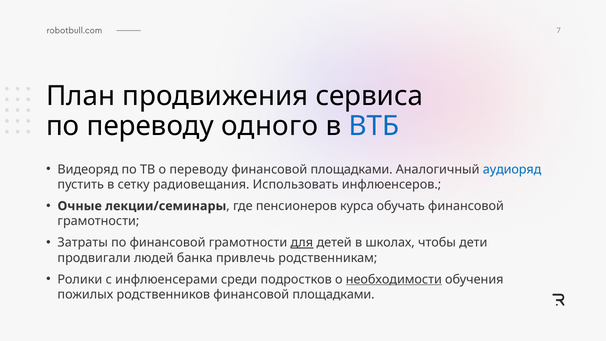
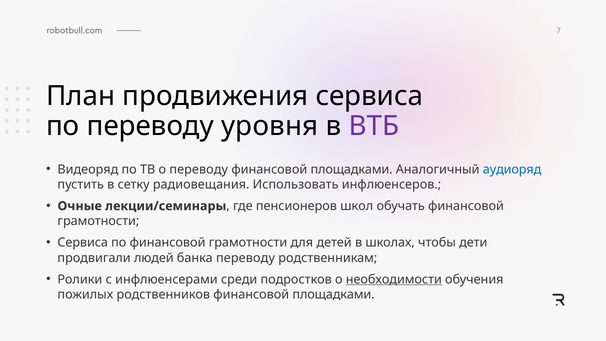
одного: одного -> уровня
ВТБ colour: blue -> purple
курса: курса -> школ
Затраты at (83, 243): Затраты -> Сервиса
для underline: present -> none
банка привлечь: привлечь -> переводу
